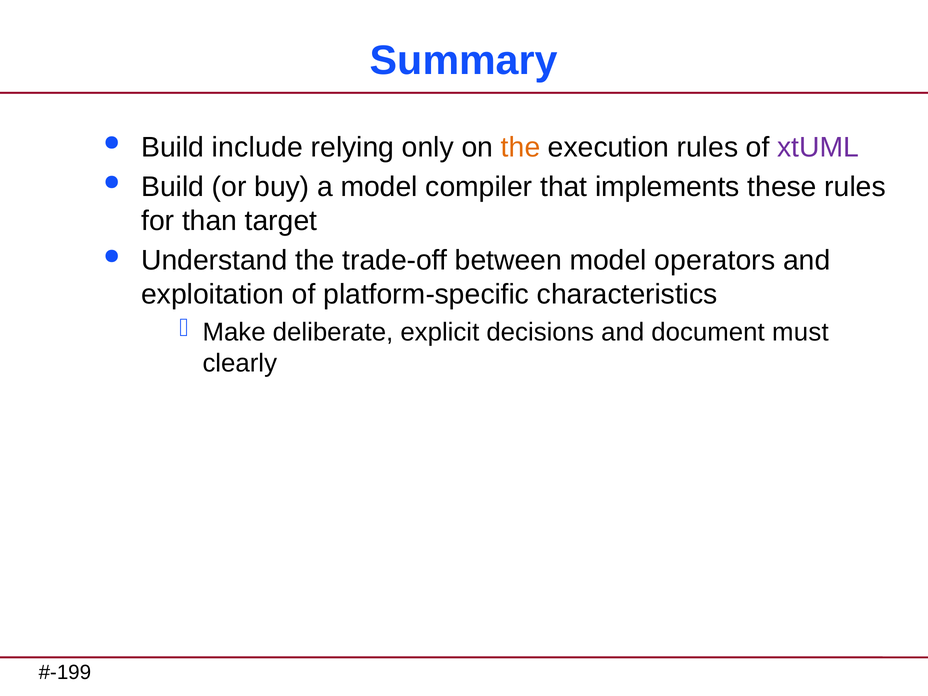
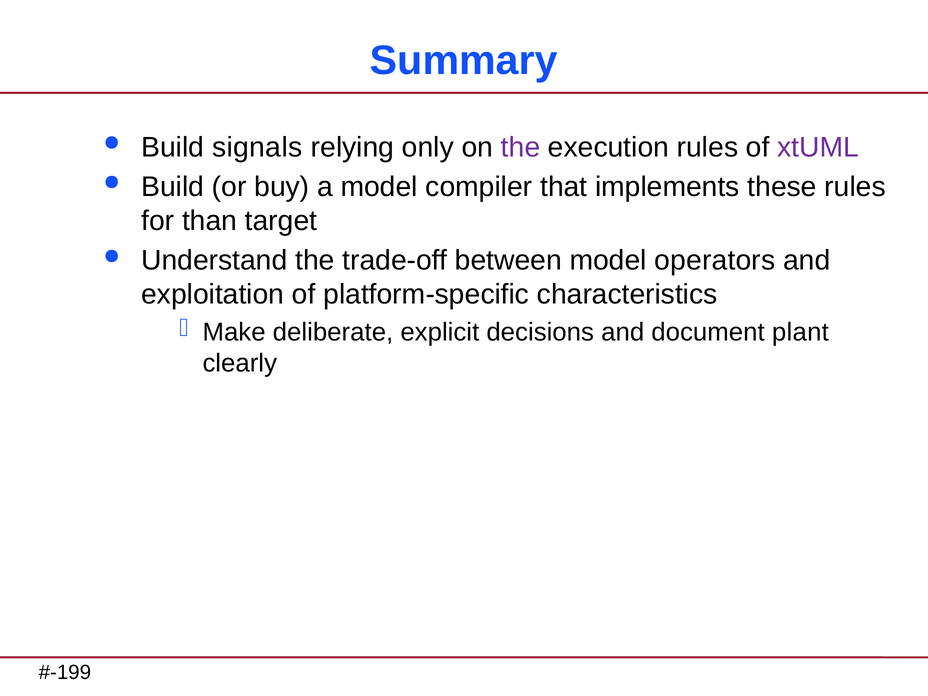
include: include -> signals
the at (521, 147) colour: orange -> purple
must: must -> plant
